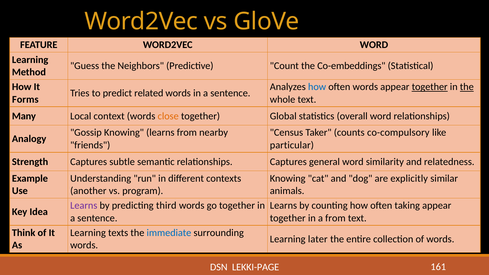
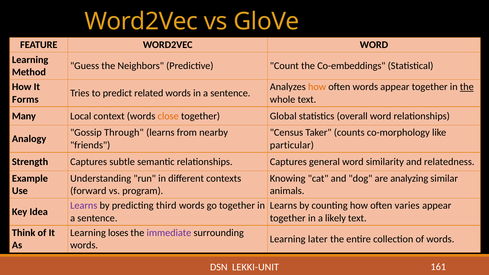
how at (317, 87) colour: blue -> orange
together at (430, 87) underline: present -> none
Gossip Knowing: Knowing -> Through
co-compulsory: co-compulsory -> co-morphology
explicitly: explicitly -> analyzing
another: another -> forward
taking: taking -> varies
a from: from -> likely
texts: texts -> loses
immediate colour: blue -> purple
LEKKI-PAGE: LEKKI-PAGE -> LEKKI-UNIT
